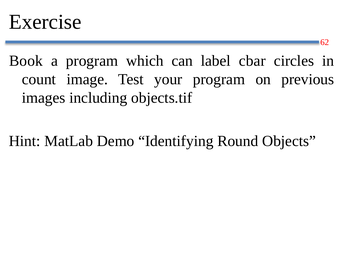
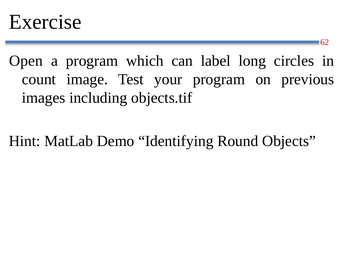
Book: Book -> Open
cbar: cbar -> long
